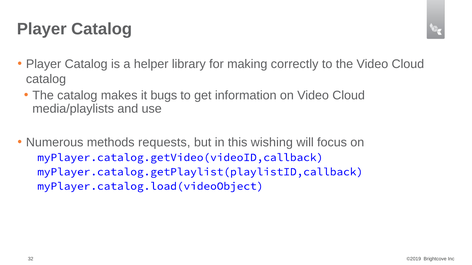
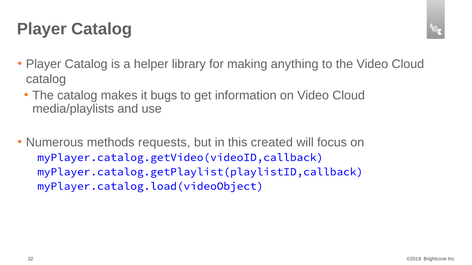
correctly: correctly -> anything
wishing: wishing -> created
